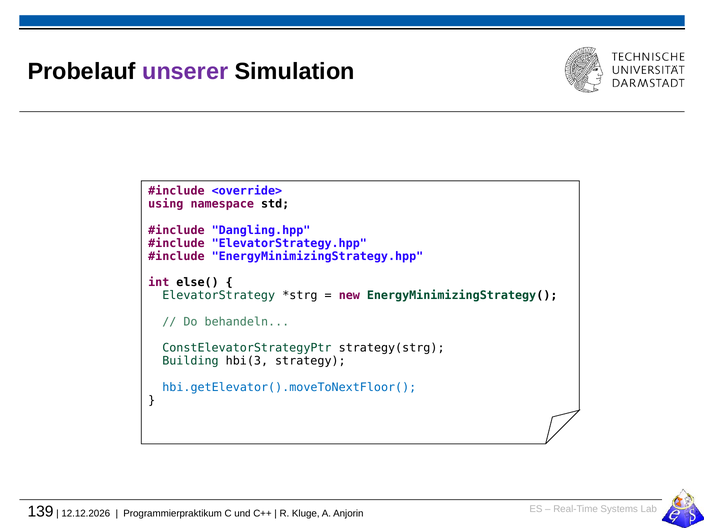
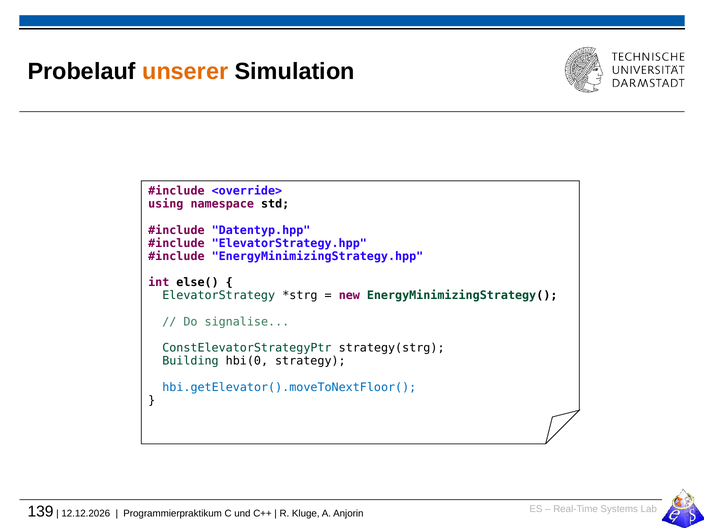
unserer colour: purple -> orange
Dangling.hpp: Dangling.hpp -> Datentyp.hpp
behandeln: behandeln -> signalise
hbi(3: hbi(3 -> hbi(0
